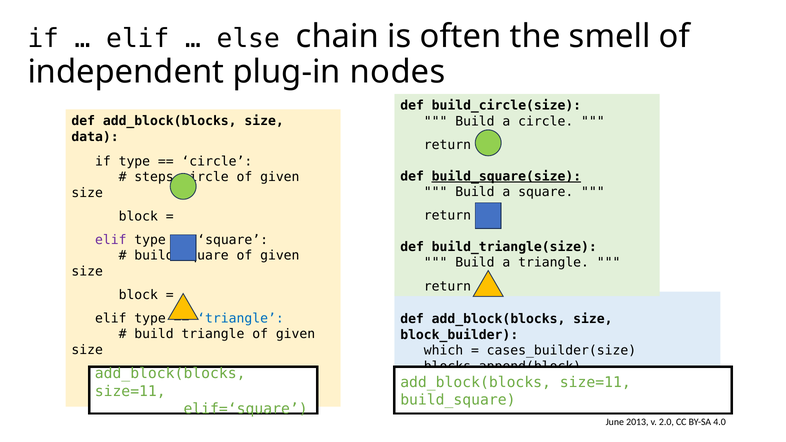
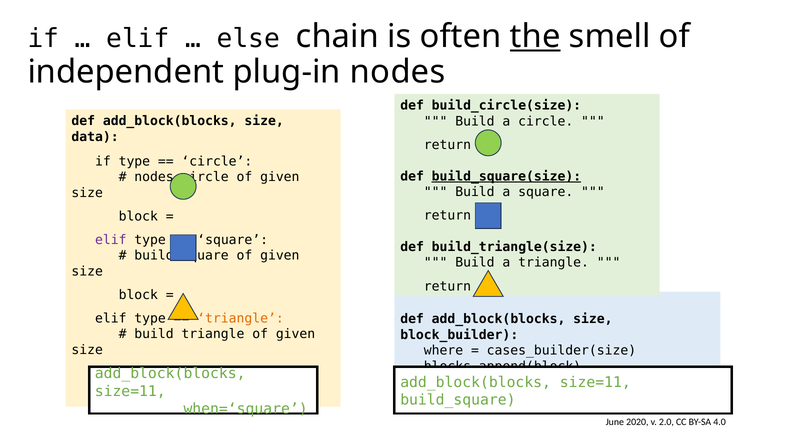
the underline: none -> present
steps at (154, 177): steps -> nodes
triangle at (241, 318) colour: blue -> orange
which: which -> where
elif=‘square: elif=‘square -> when=‘square
2013: 2013 -> 2020
